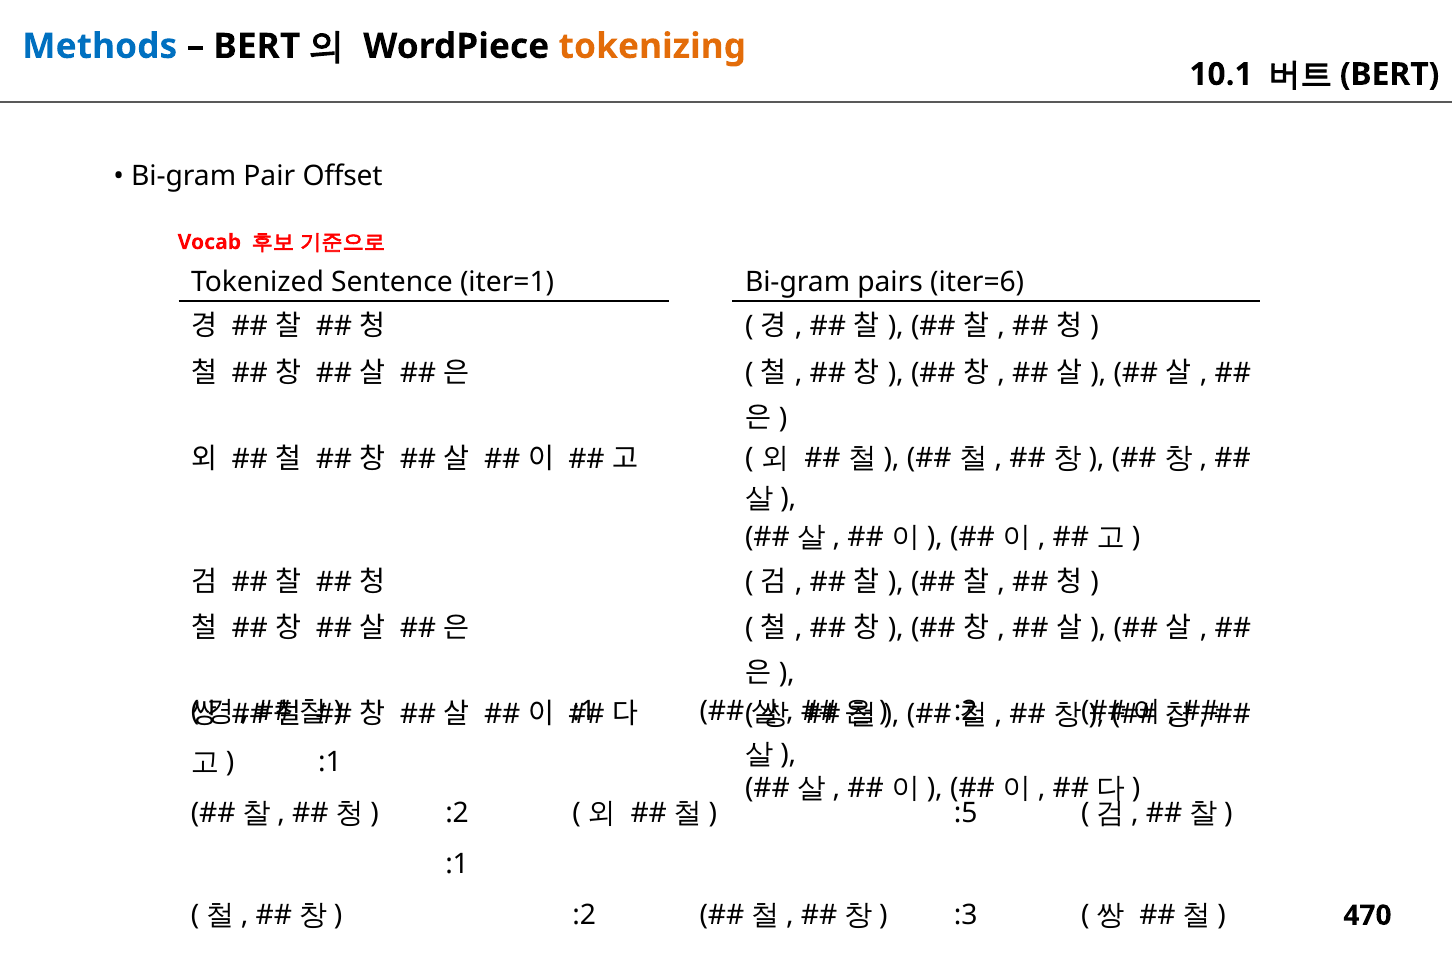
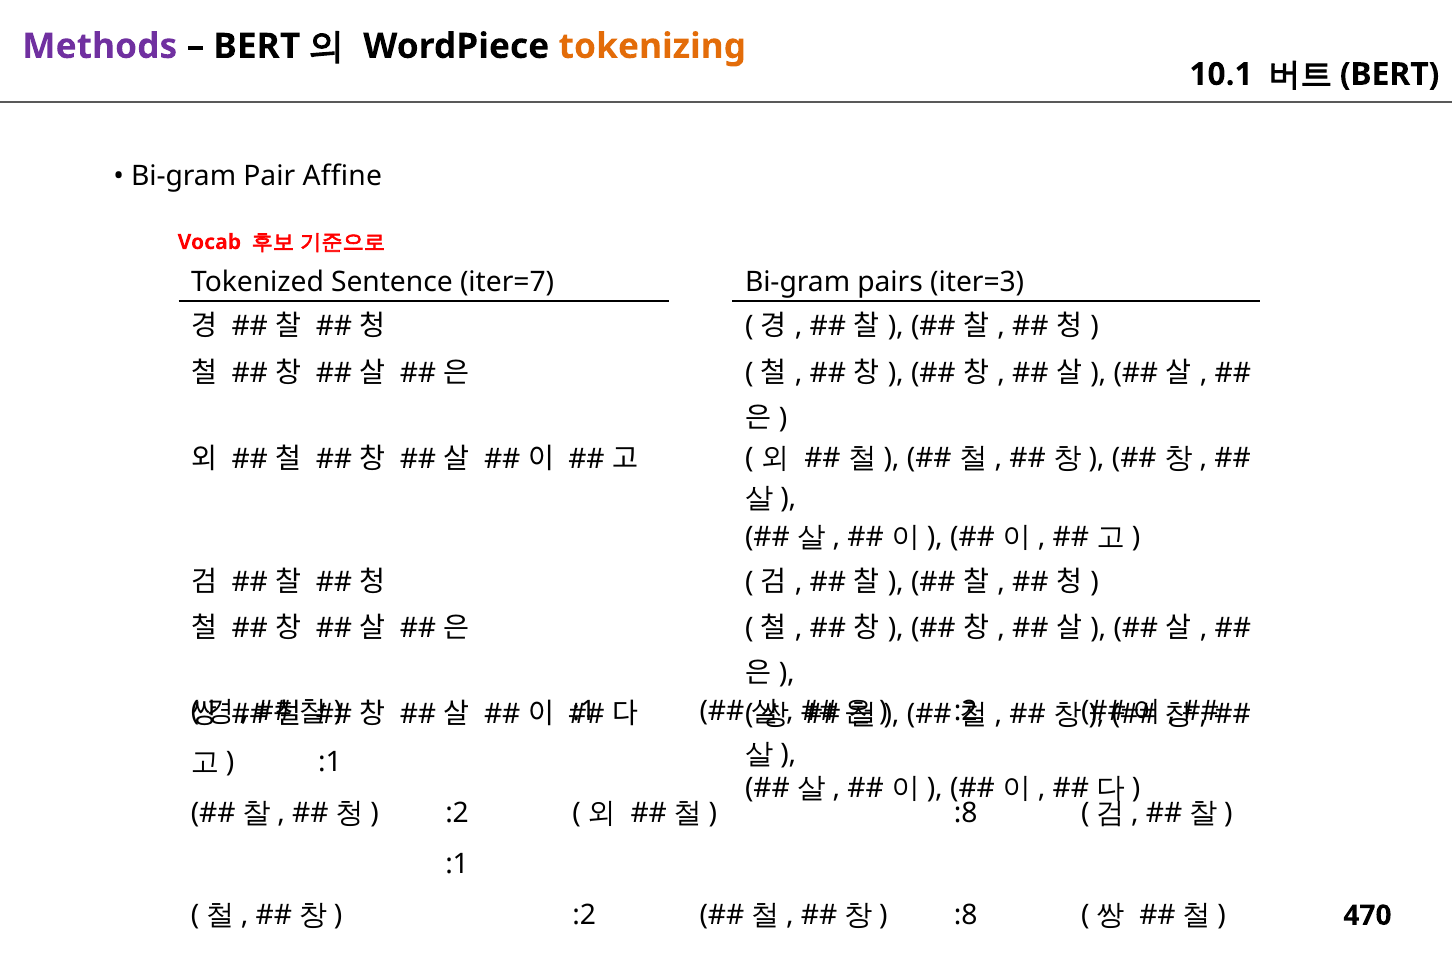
Methods colour: blue -> purple
Offset: Offset -> Affine
iter=1: iter=1 -> iter=7
iter=6: iter=6 -> iter=3
:5 at (966, 813): :5 -> :8
:3 at (966, 915): :3 -> :8
